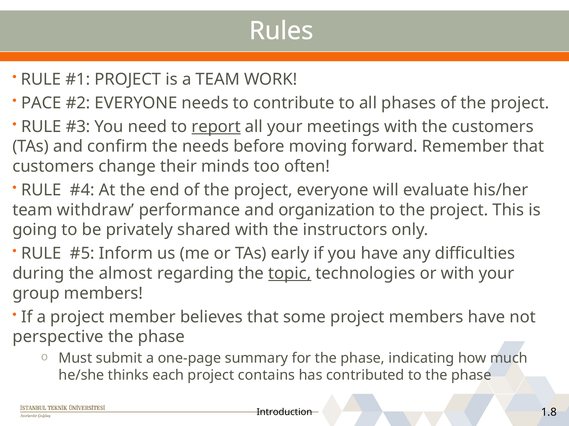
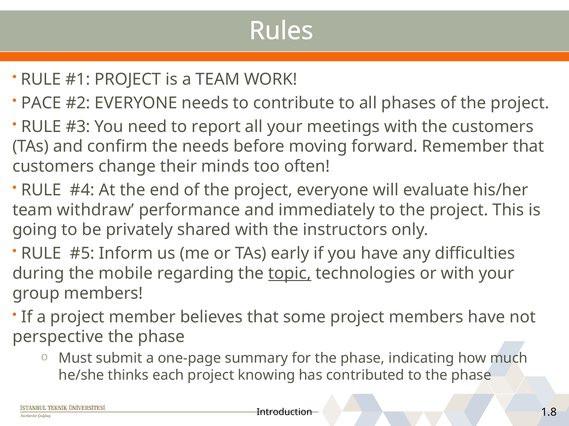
report underline: present -> none
organization: organization -> immediately
almost: almost -> mobile
contains: contains -> knowing
